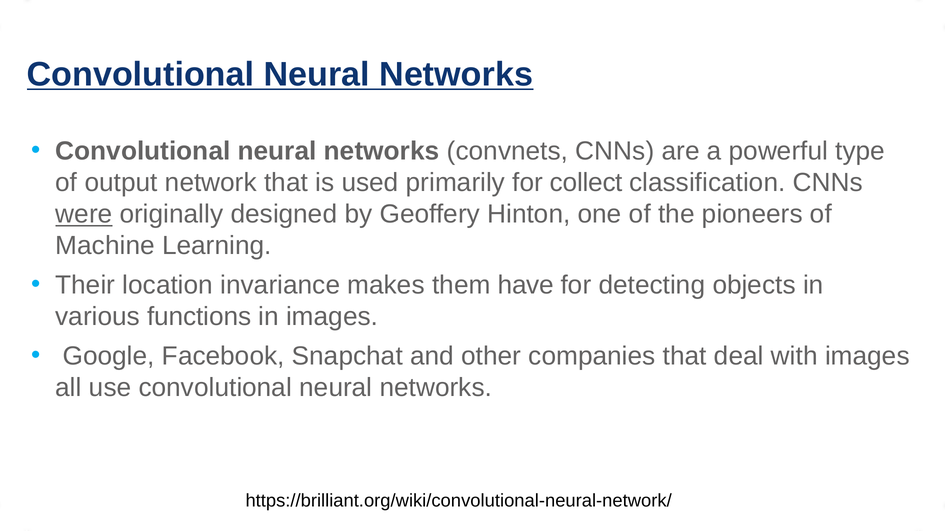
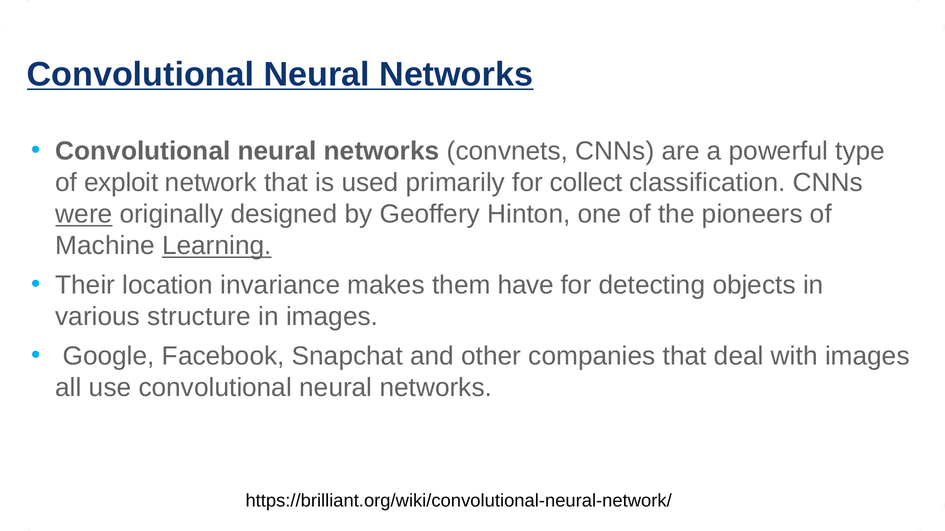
output: output -> exploit
Learning underline: none -> present
functions: functions -> structure
